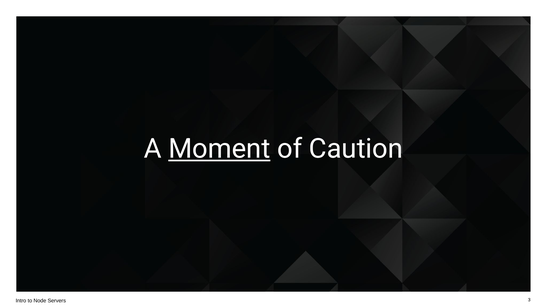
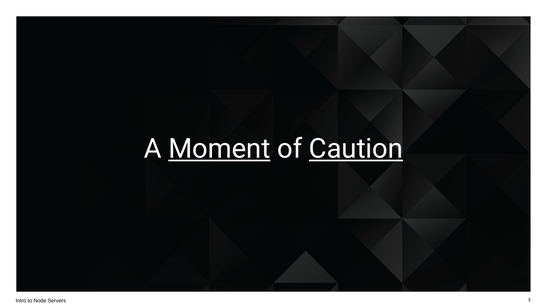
Caution underline: none -> present
